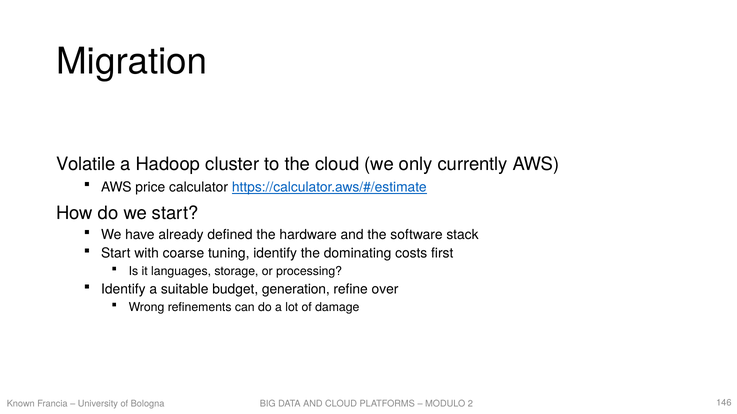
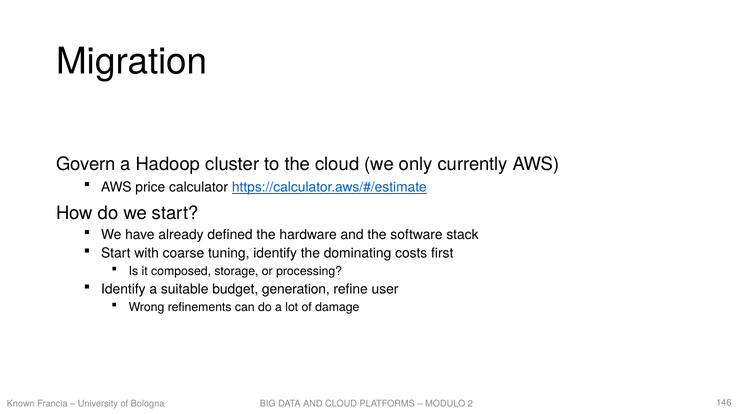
Volatile: Volatile -> Govern
languages: languages -> composed
over: over -> user
